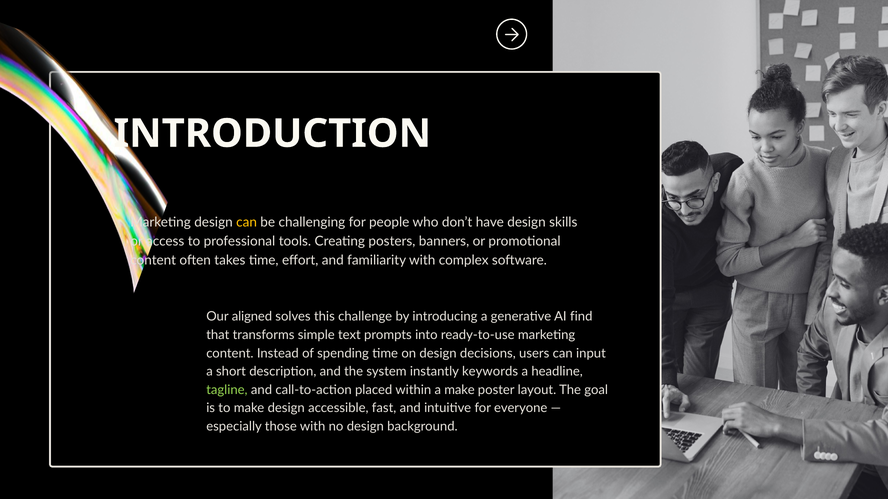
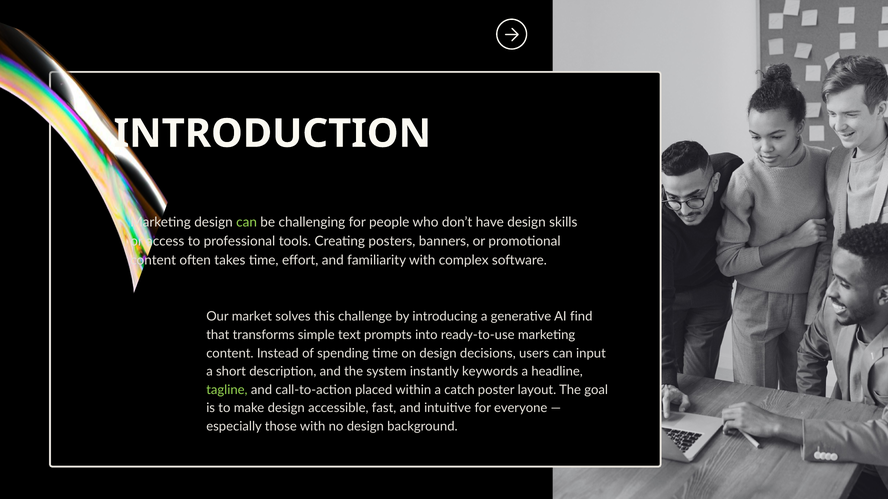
can at (247, 223) colour: yellow -> light green
aligned: aligned -> market
a make: make -> catch
